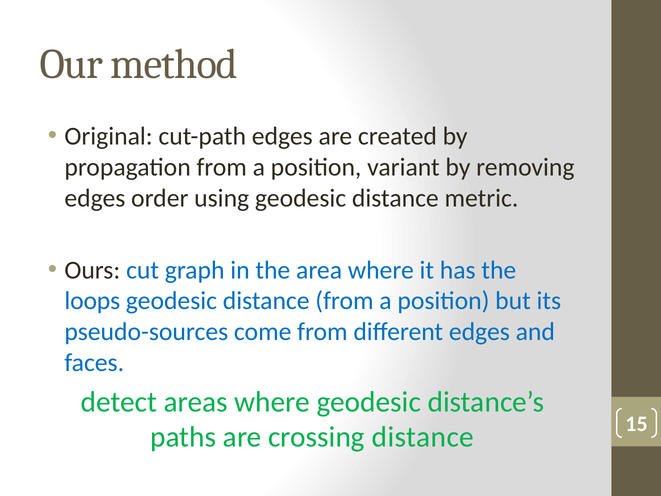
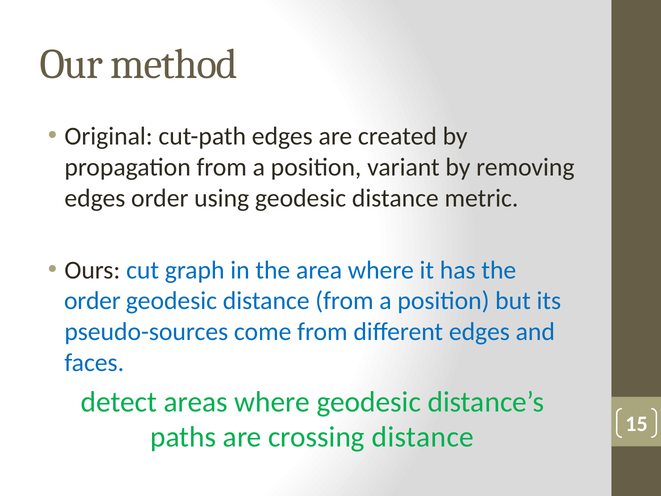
loops at (92, 301): loops -> order
